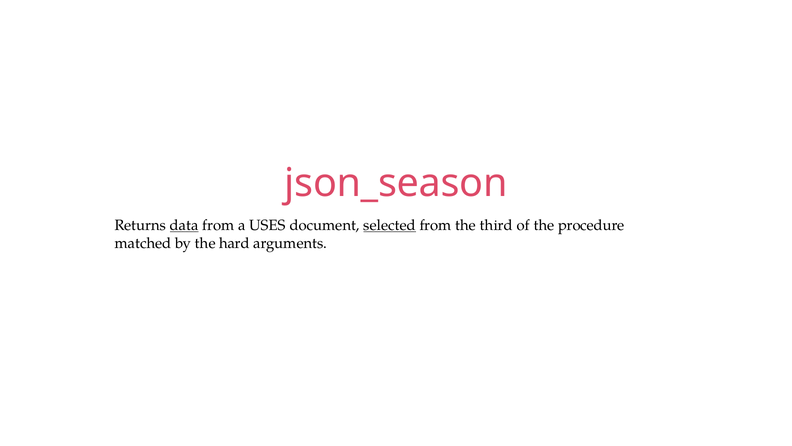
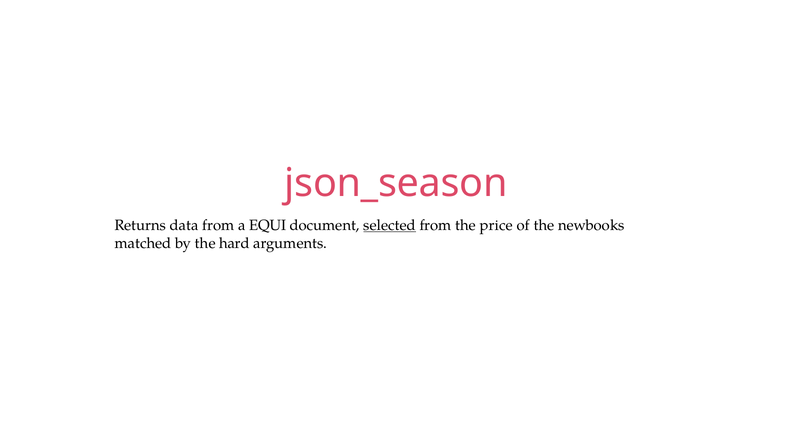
data underline: present -> none
USES: USES -> EQUI
third: third -> price
procedure: procedure -> newbooks
